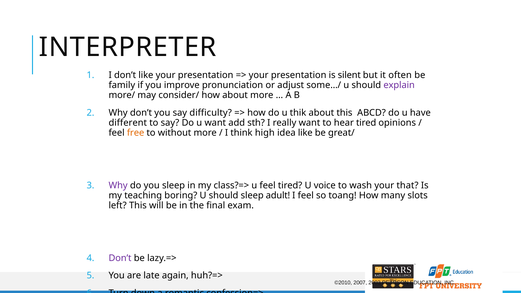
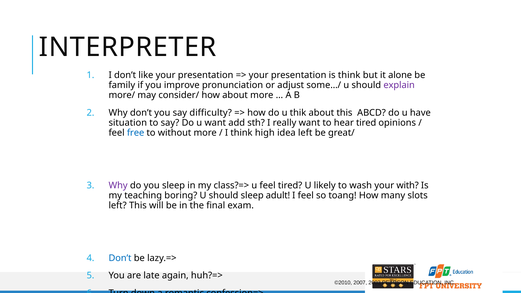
is silent: silent -> think
often: often -> alone
different: different -> situation
free colour: orange -> blue
idea like: like -> left
voice: voice -> likely
that: that -> with
Don’t at (120, 258) colour: purple -> blue
